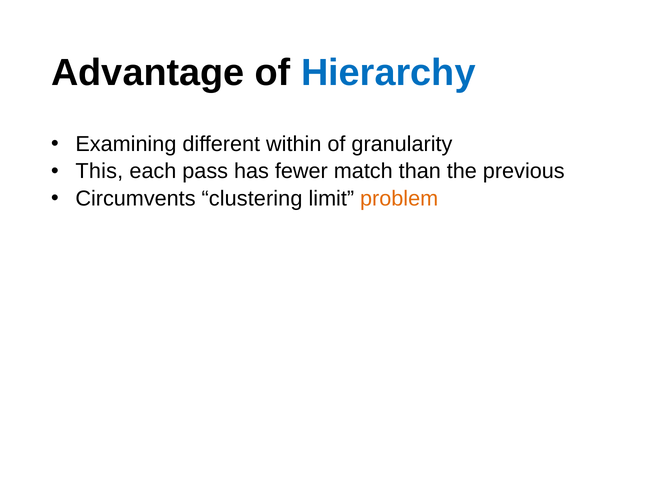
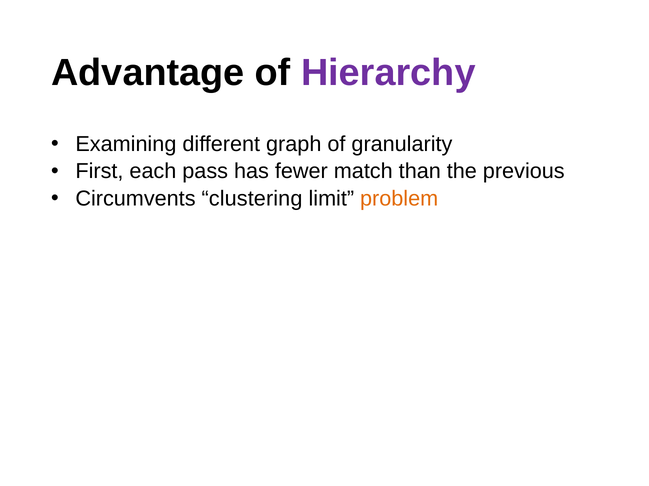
Hierarchy colour: blue -> purple
within: within -> graph
This: This -> First
